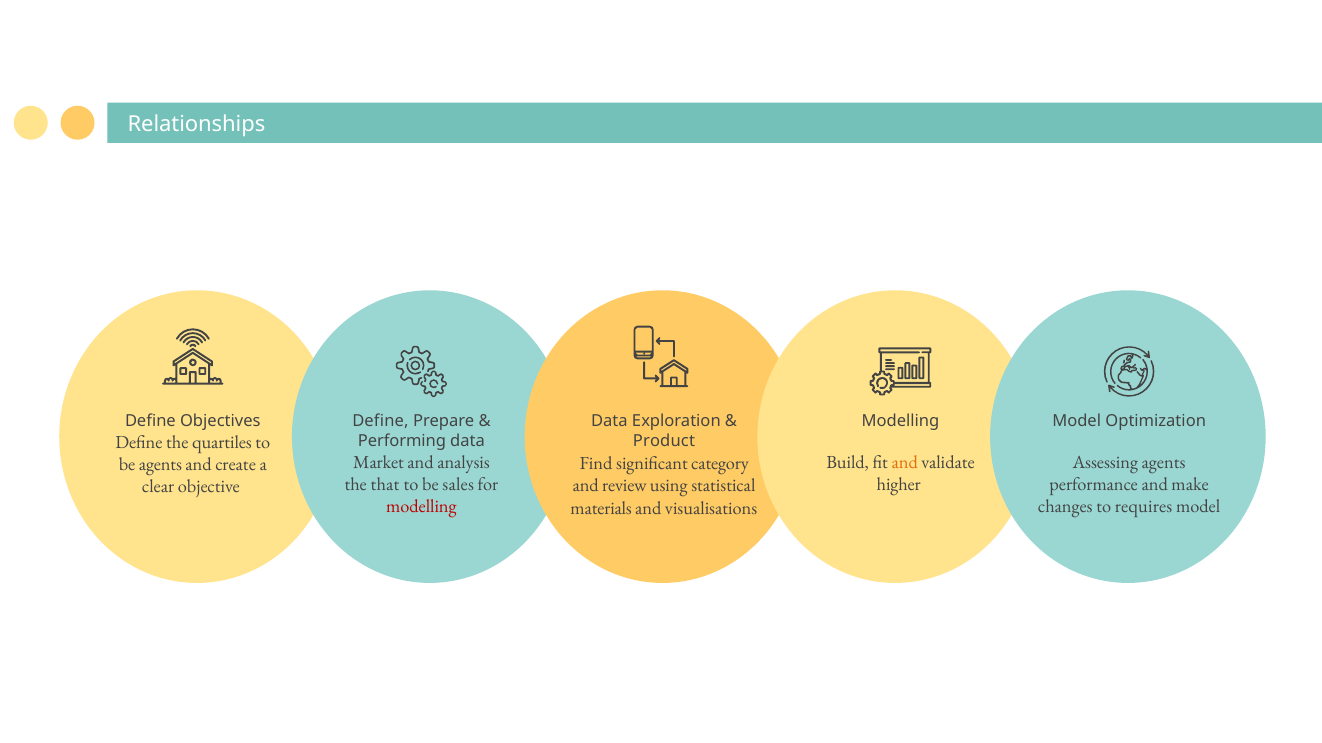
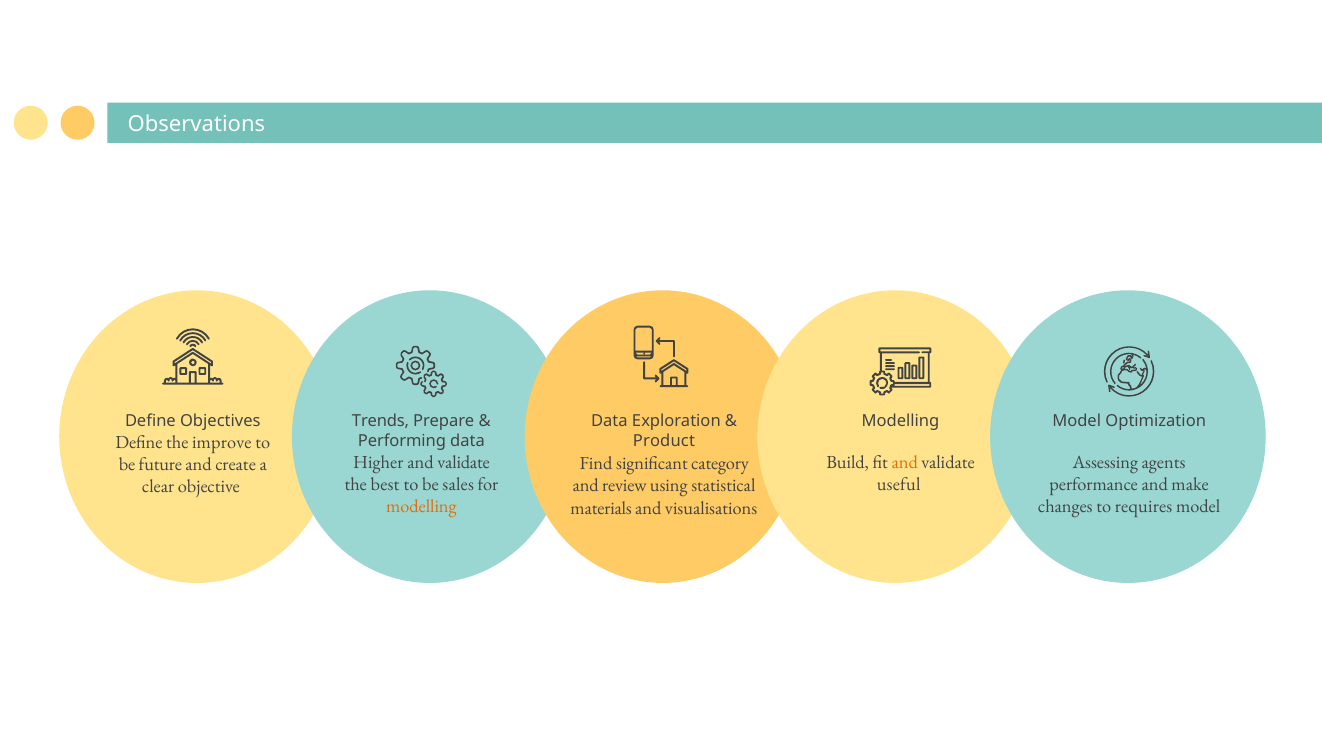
Relationships: Relationships -> Observations
Define at (380, 421): Define -> Trends
quartiles: quartiles -> improve
Market: Market -> Higher
analysis at (464, 462): analysis -> validate
be agents: agents -> future
that: that -> best
higher: higher -> useful
modelling at (421, 507) colour: red -> orange
